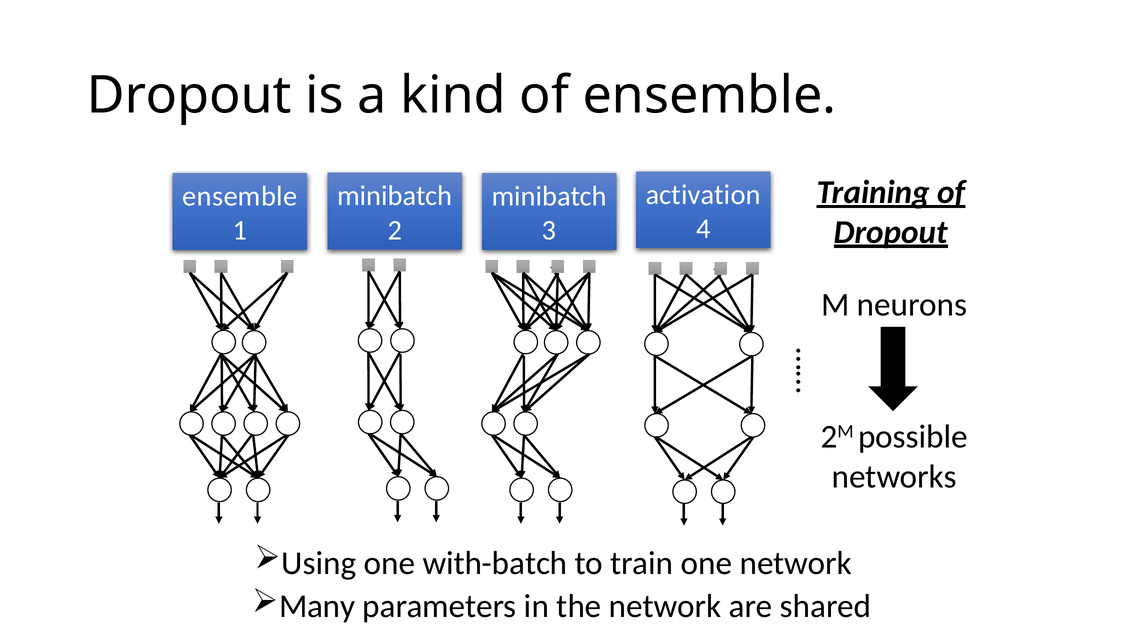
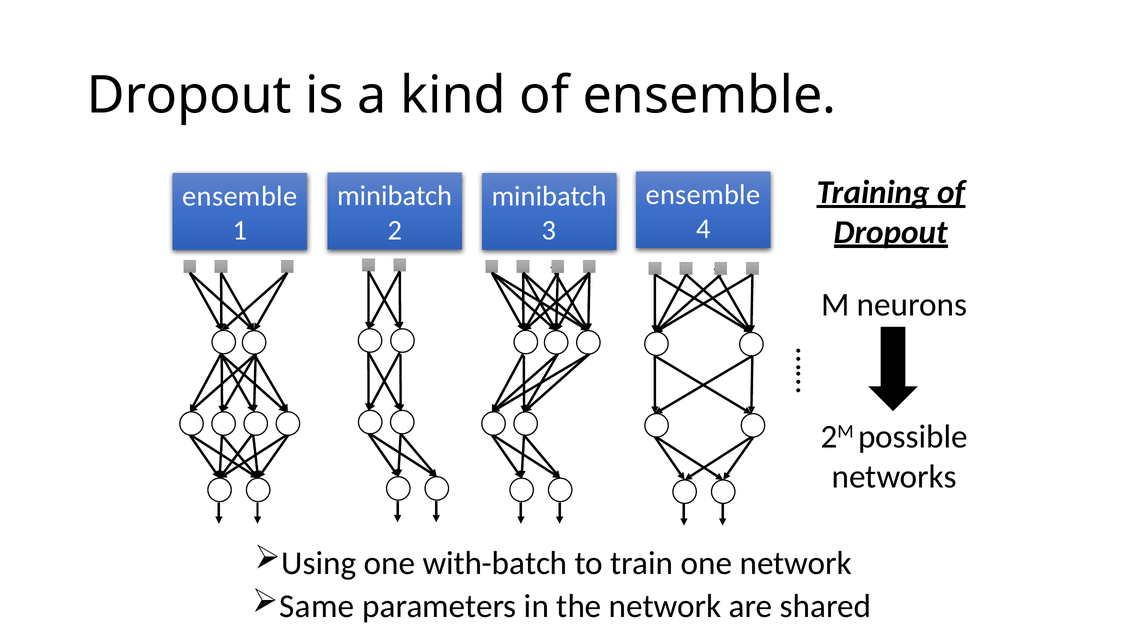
activation at (703, 195): activation -> ensemble
Many: Many -> Same
